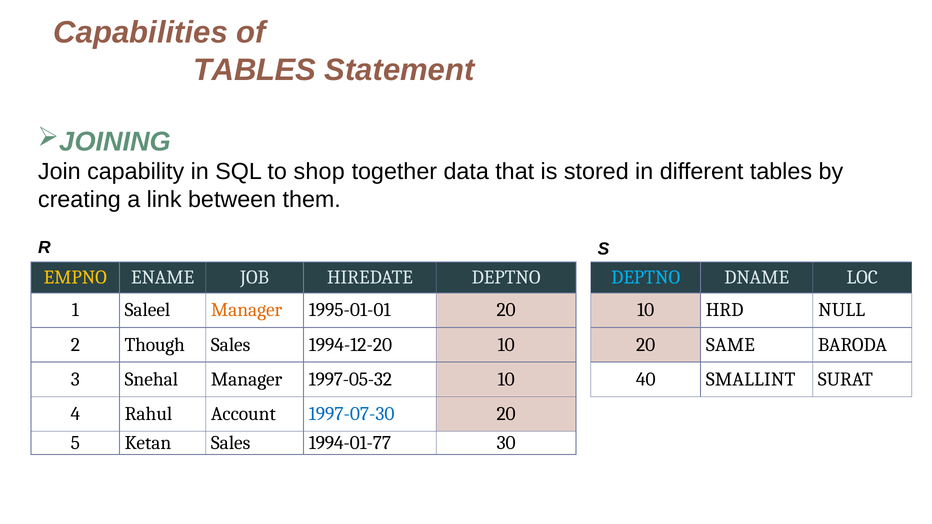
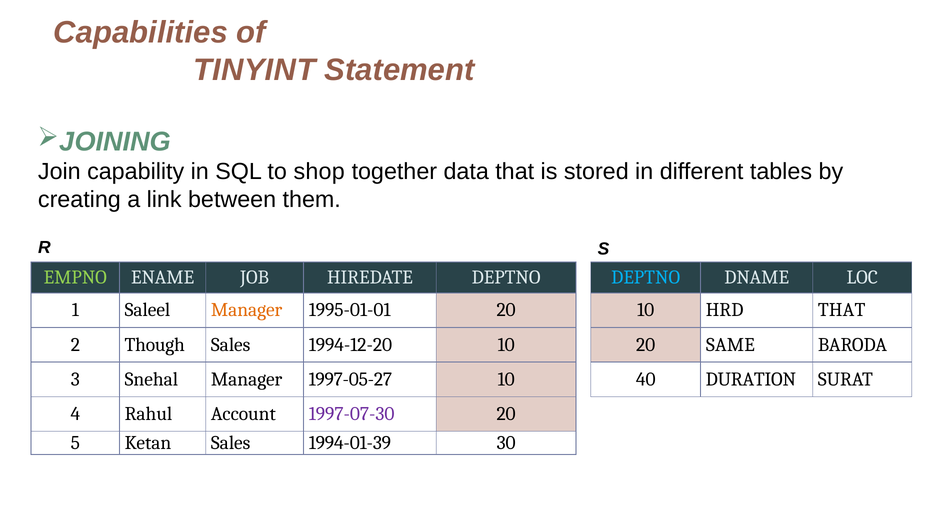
TABLES at (255, 70): TABLES -> TINYINT
EMPNO colour: yellow -> light green
HRD NULL: NULL -> THAT
1997-05-32: 1997-05-32 -> 1997-05-27
SMALLINT: SMALLINT -> DURATION
1997-07-30 colour: blue -> purple
1994-01-77: 1994-01-77 -> 1994-01-39
